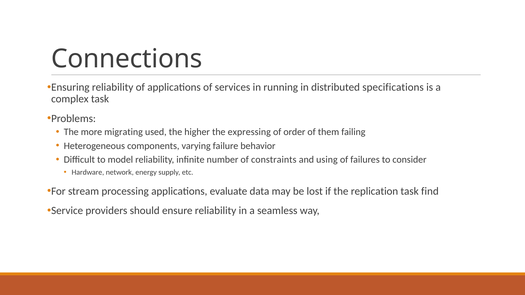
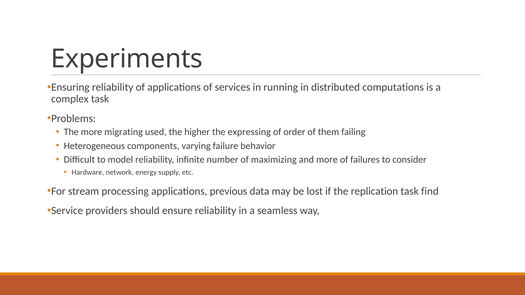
Connections: Connections -> Experiments
specifications: specifications -> computations
constraints: constraints -> maximizing
and using: using -> more
evaluate: evaluate -> previous
